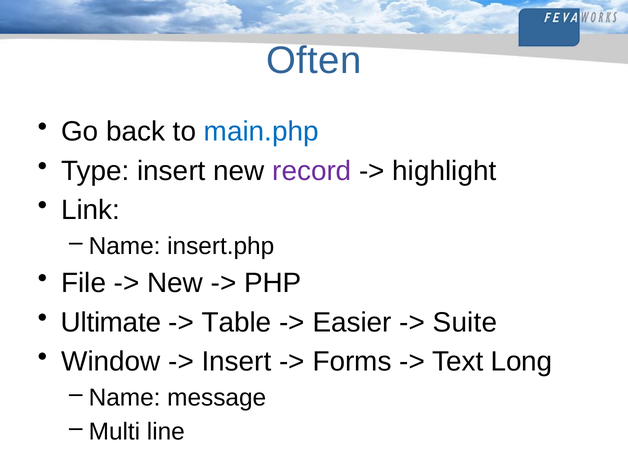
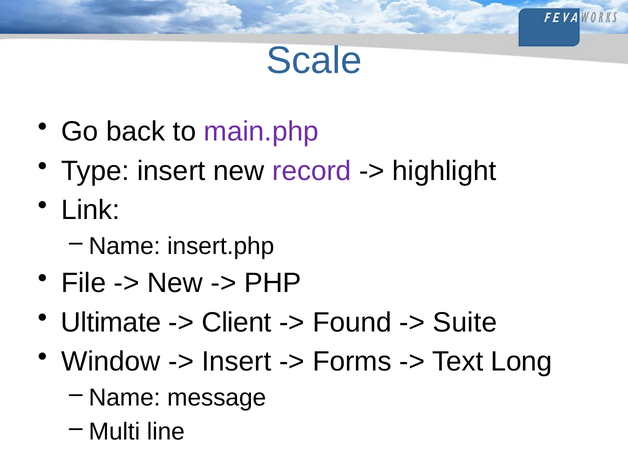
Often: Often -> Scale
main.php colour: blue -> purple
Table: Table -> Client
Easier: Easier -> Found
